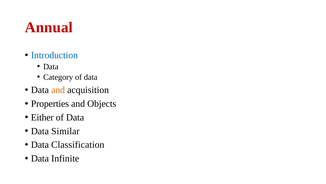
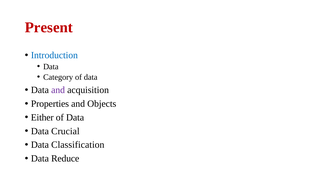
Annual: Annual -> Present
and at (58, 90) colour: orange -> purple
Similar: Similar -> Crucial
Infinite: Infinite -> Reduce
